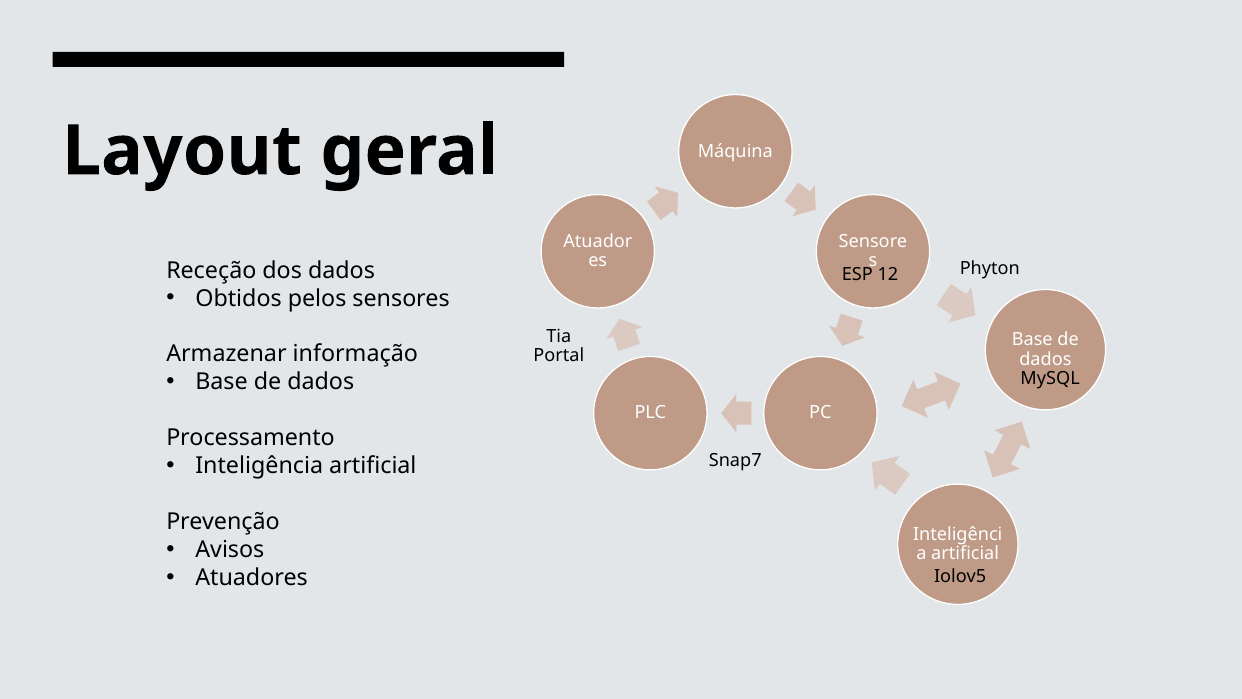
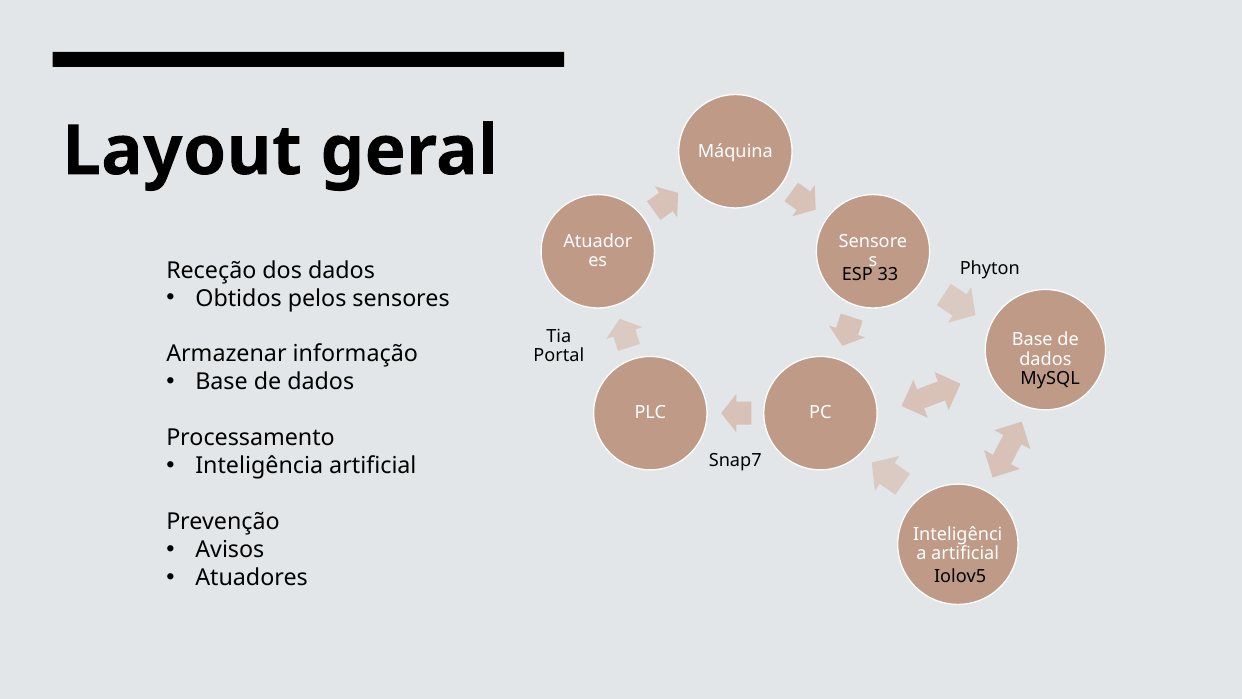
12: 12 -> 33
